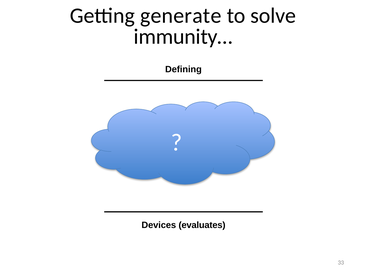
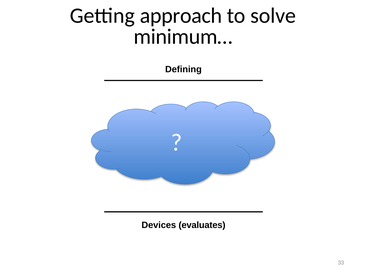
generate: generate -> approach
immunity…: immunity… -> minimum…
